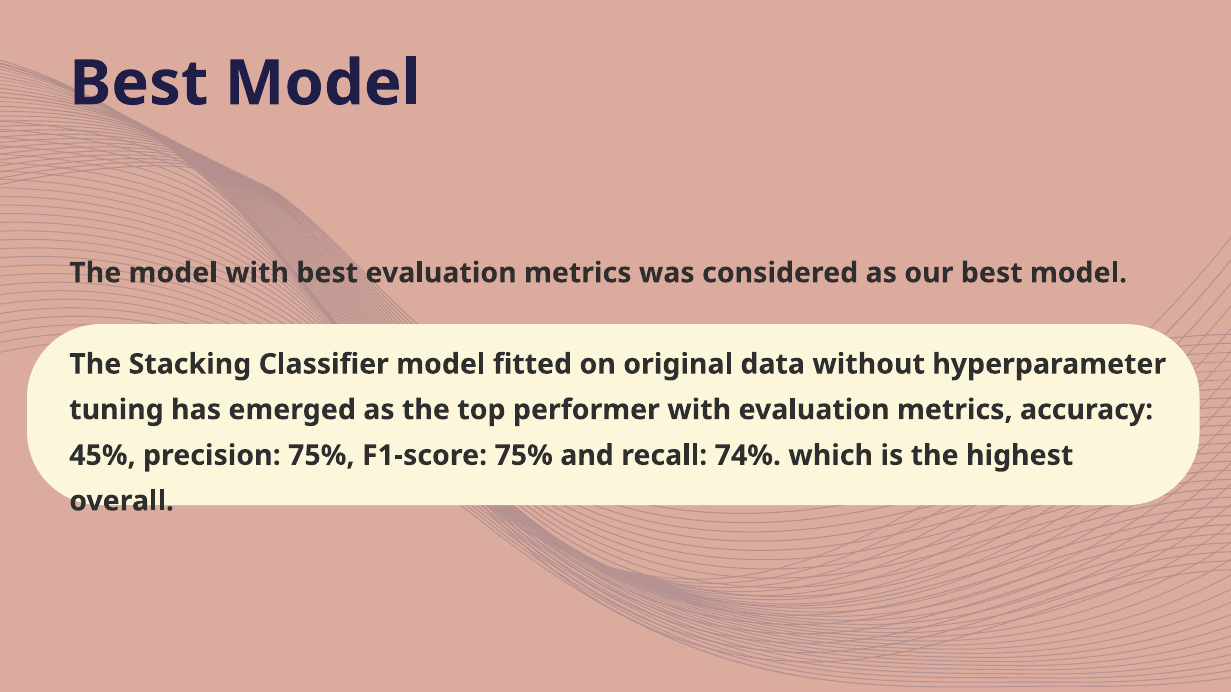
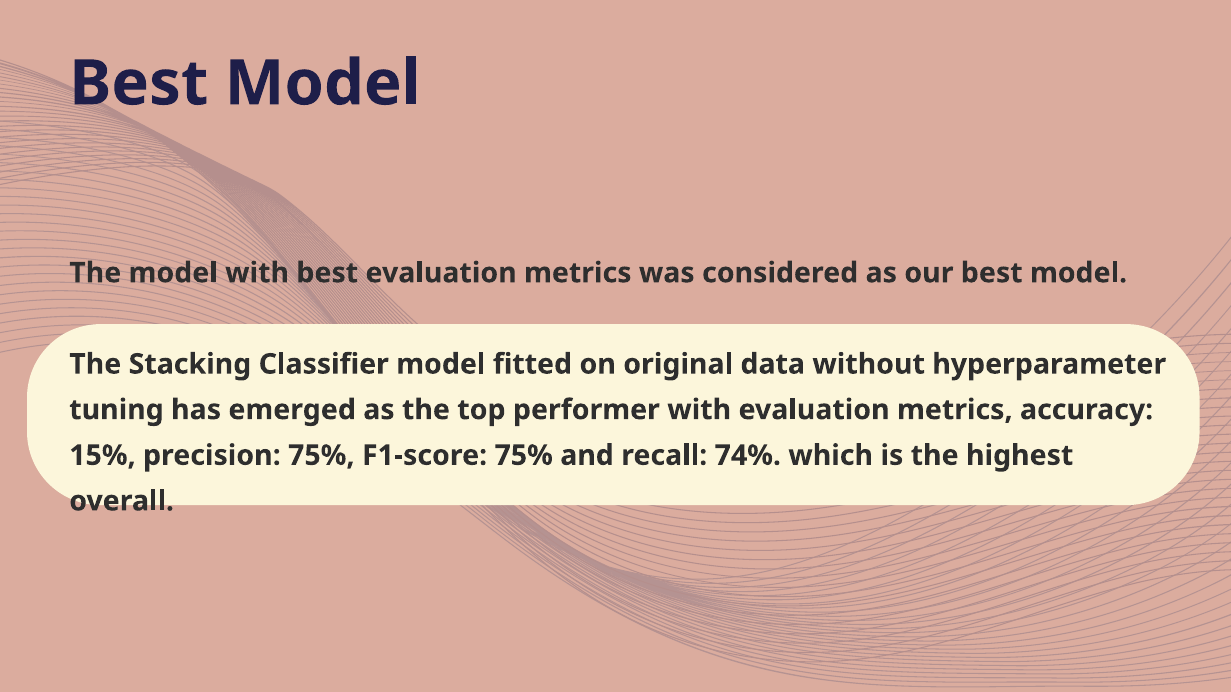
45%: 45% -> 15%
